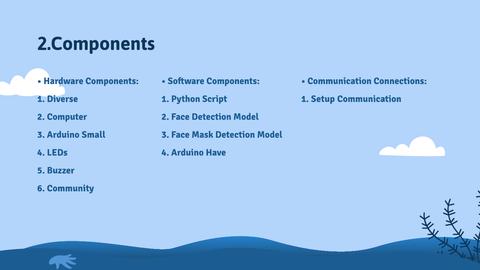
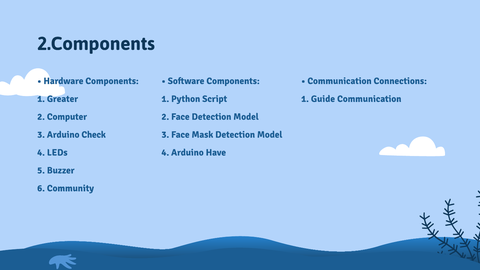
Setup: Setup -> Guide
Diverse: Diverse -> Greater
Small: Small -> Check
